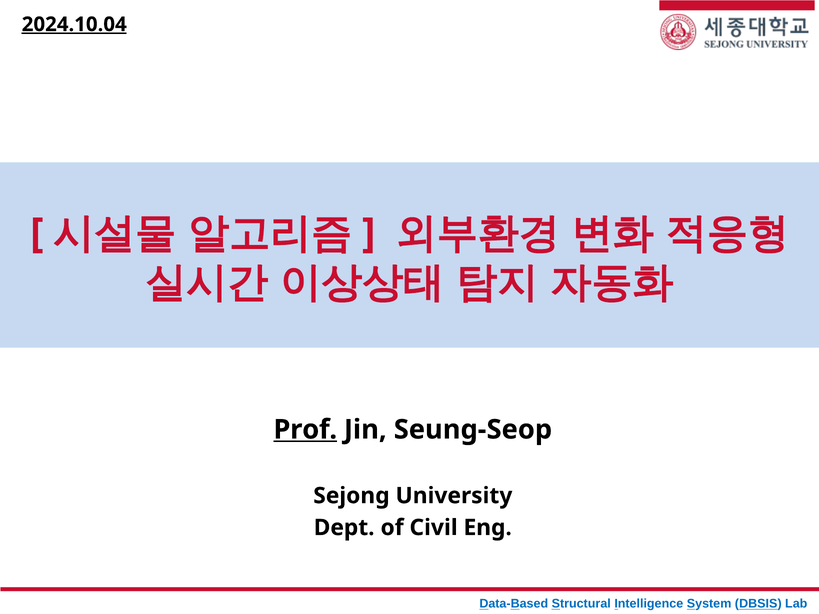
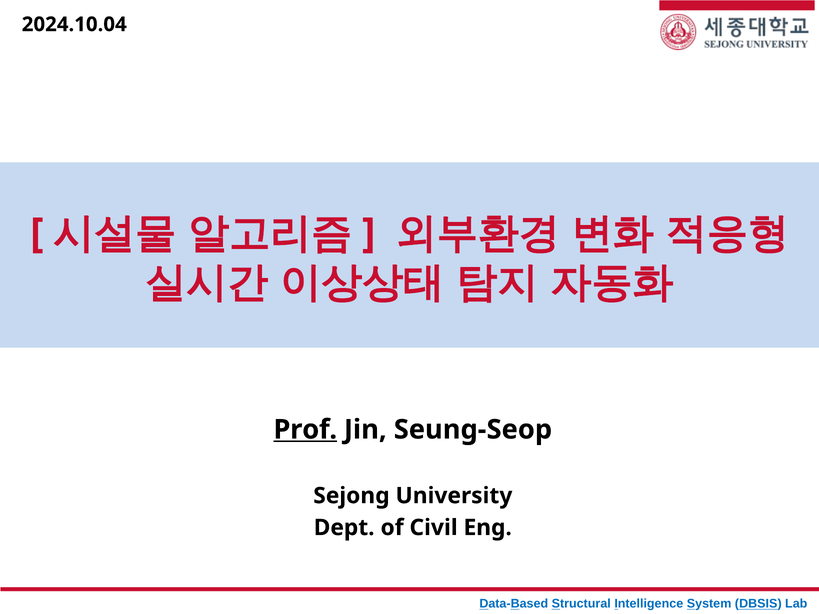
2024.10.04 underline: present -> none
